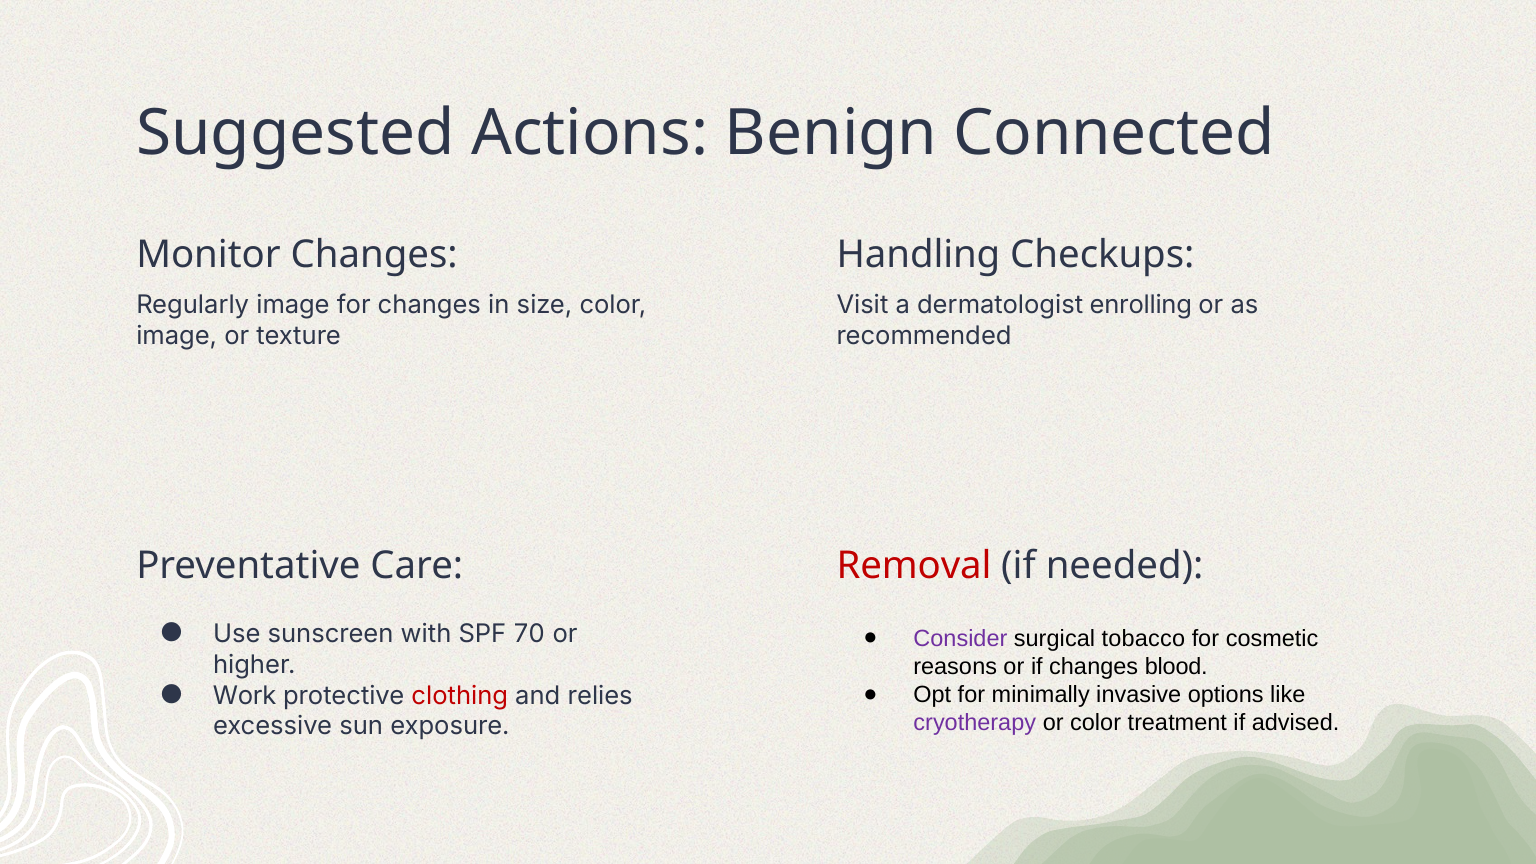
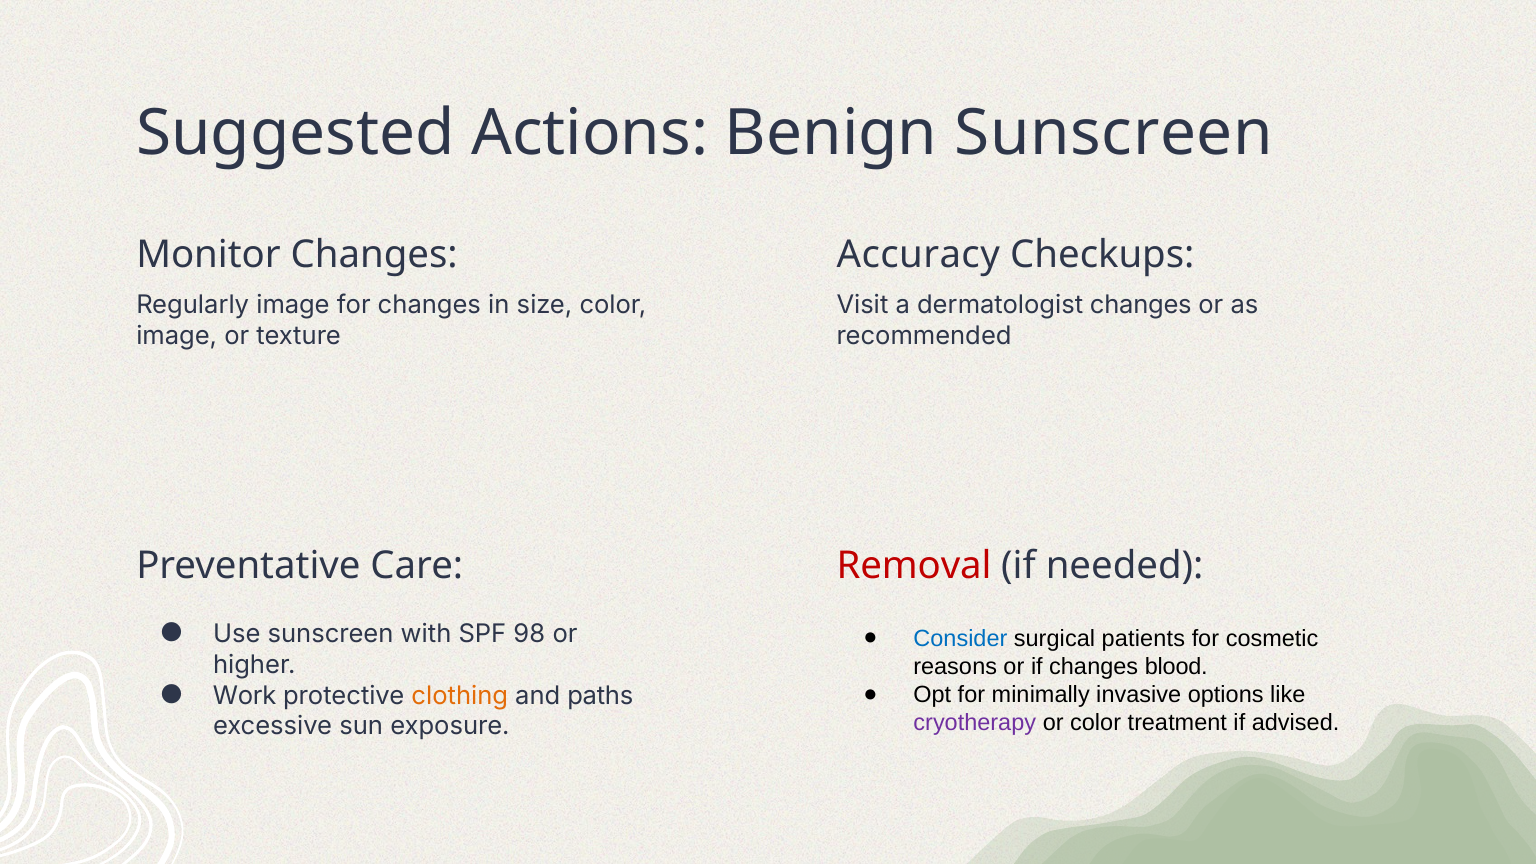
Benign Connected: Connected -> Sunscreen
Handling: Handling -> Accuracy
dermatologist enrolling: enrolling -> changes
70: 70 -> 98
Consider colour: purple -> blue
tobacco: tobacco -> patients
clothing colour: red -> orange
relies: relies -> paths
